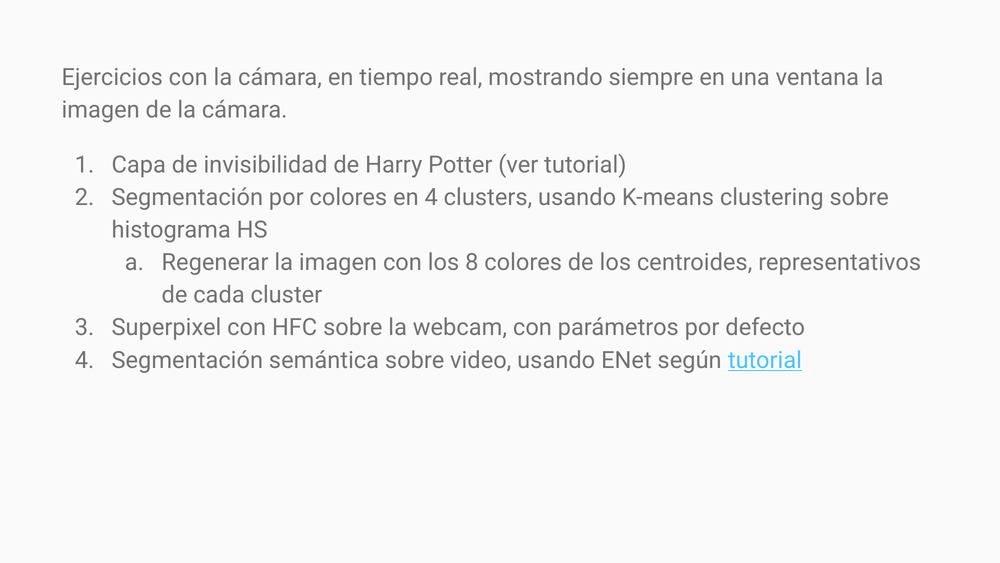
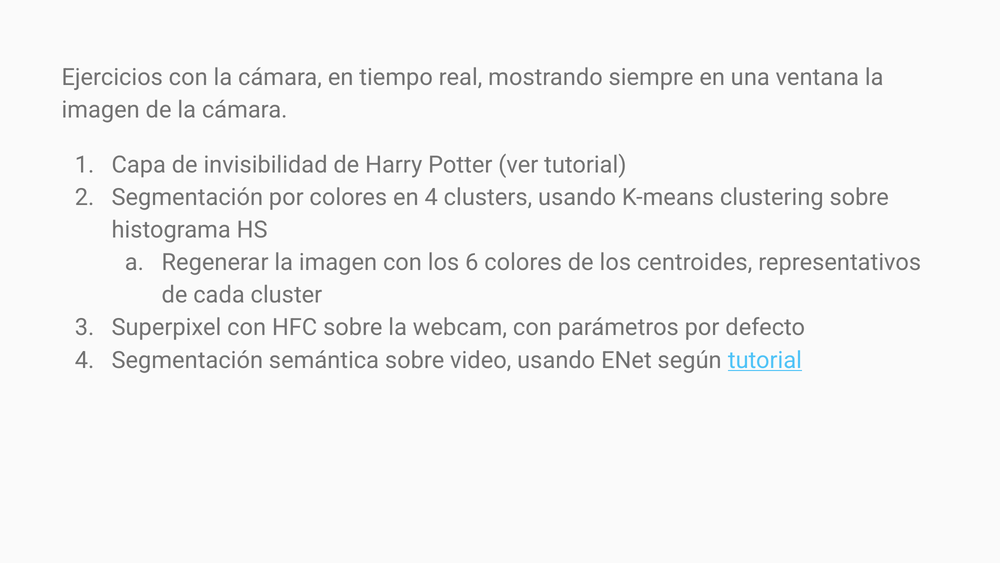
8: 8 -> 6
